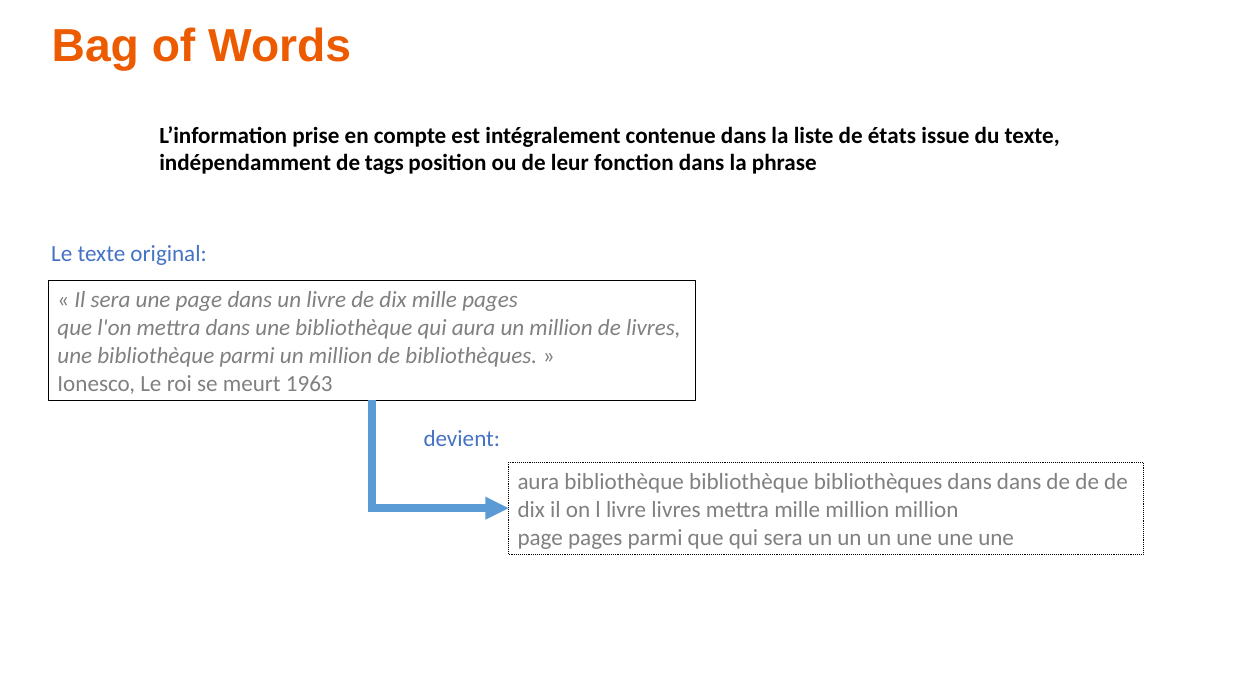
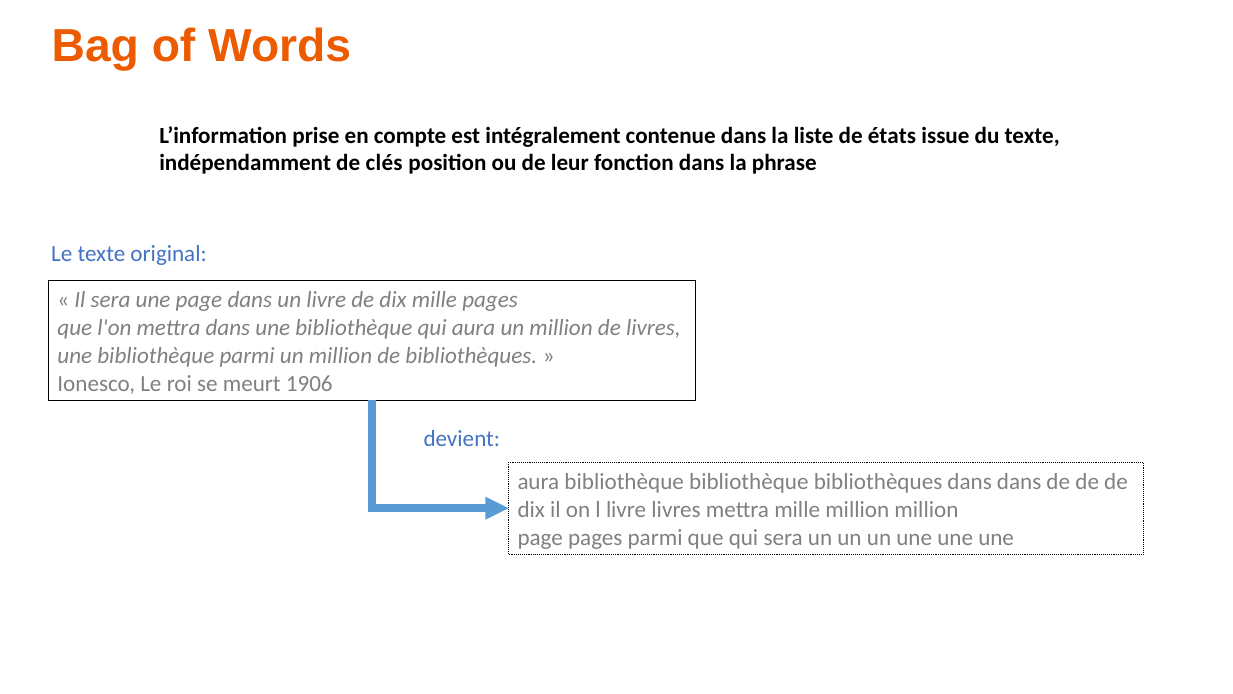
tags: tags -> clés
1963: 1963 -> 1906
